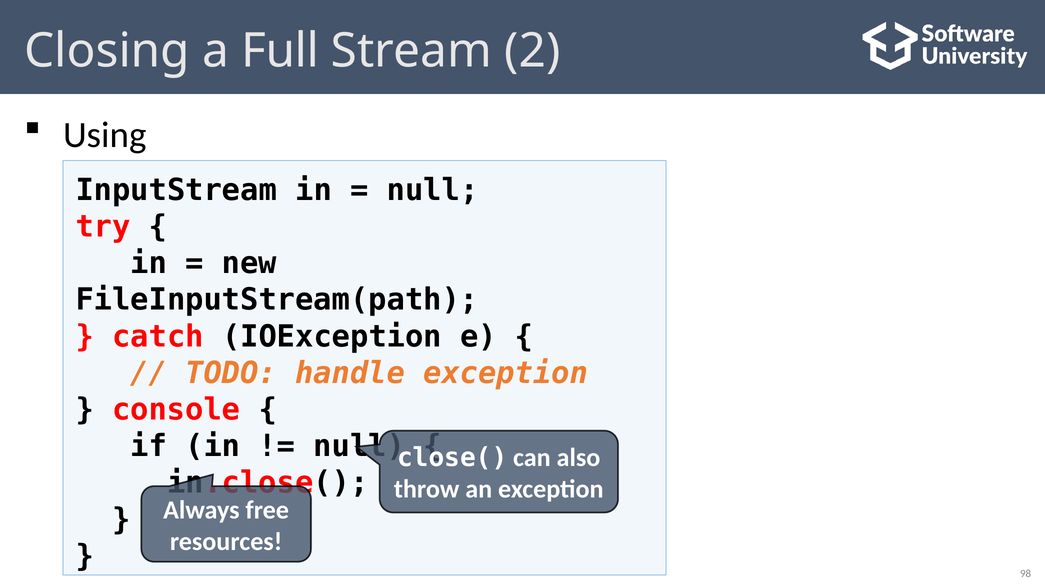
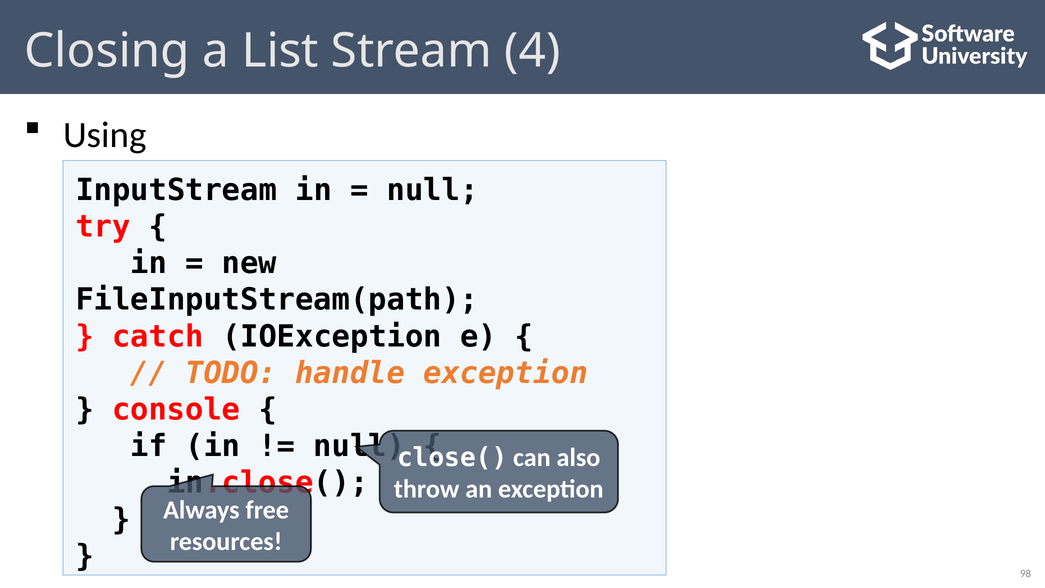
Full: Full -> List
2: 2 -> 4
